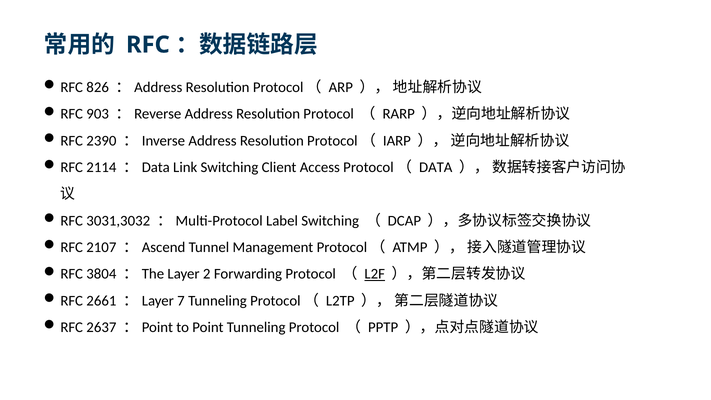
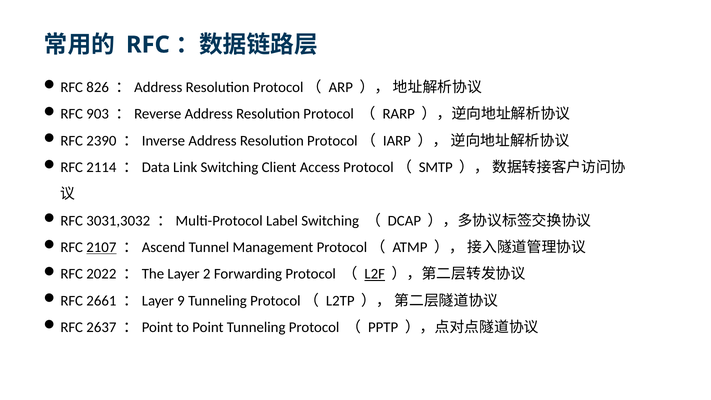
DATA: DATA -> SMTP
2107 underline: none -> present
3804: 3804 -> 2022
7: 7 -> 9
